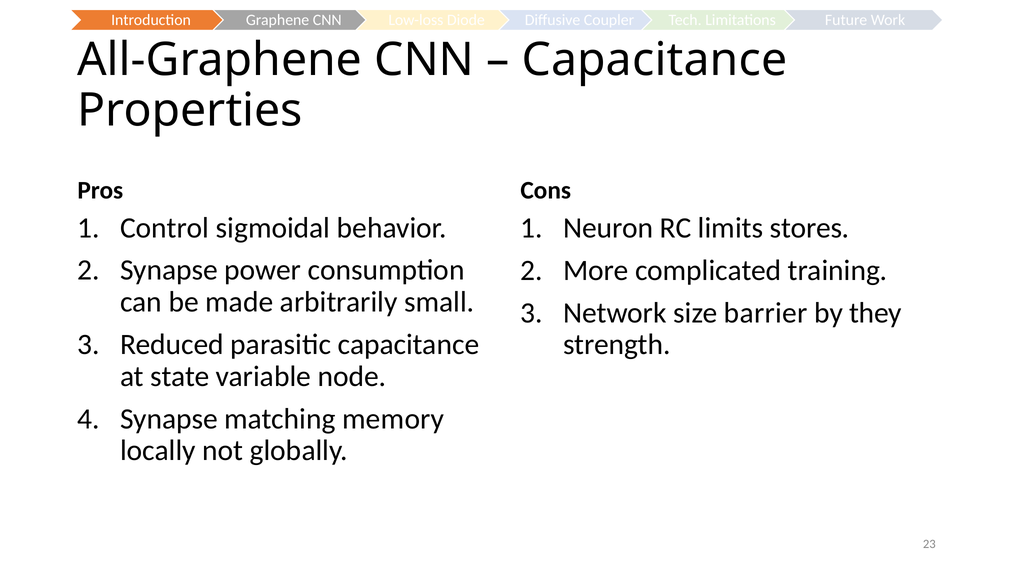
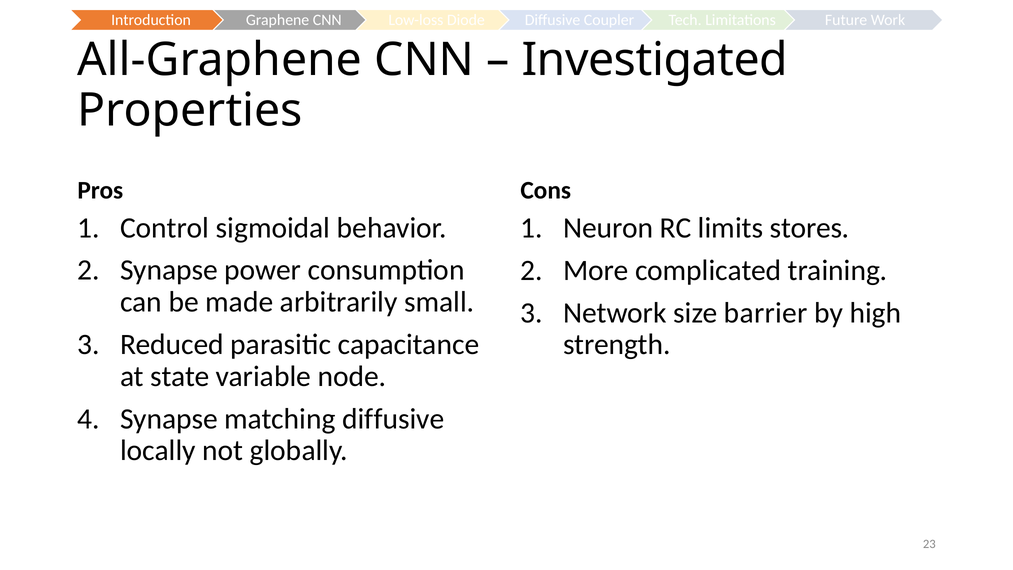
Capacitance at (654, 60): Capacitance -> Investigated
they: they -> high
matching memory: memory -> diffusive
